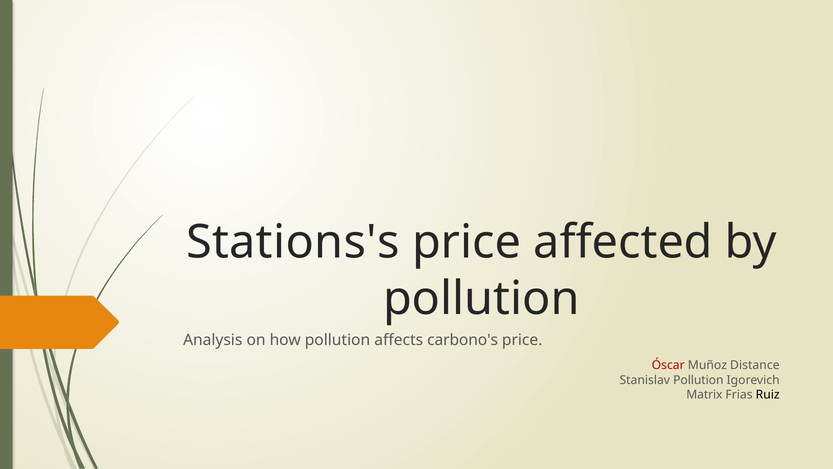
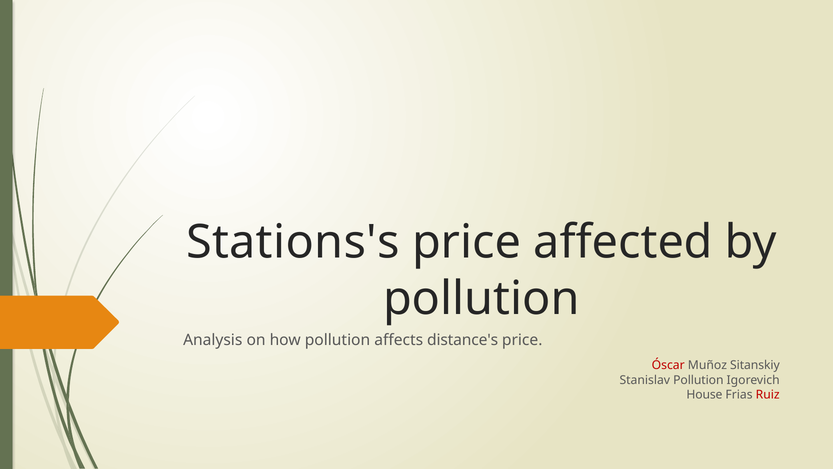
carbono's: carbono's -> distance's
Distance: Distance -> Sitanskiy
Matrix: Matrix -> House
Ruiz colour: black -> red
